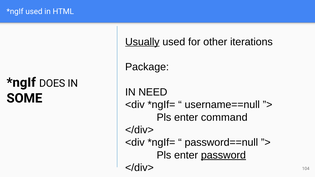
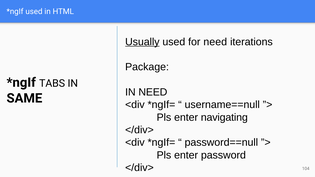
for other: other -> need
DOES: DOES -> TABS
SOME: SOME -> SAME
command: command -> navigating
password underline: present -> none
